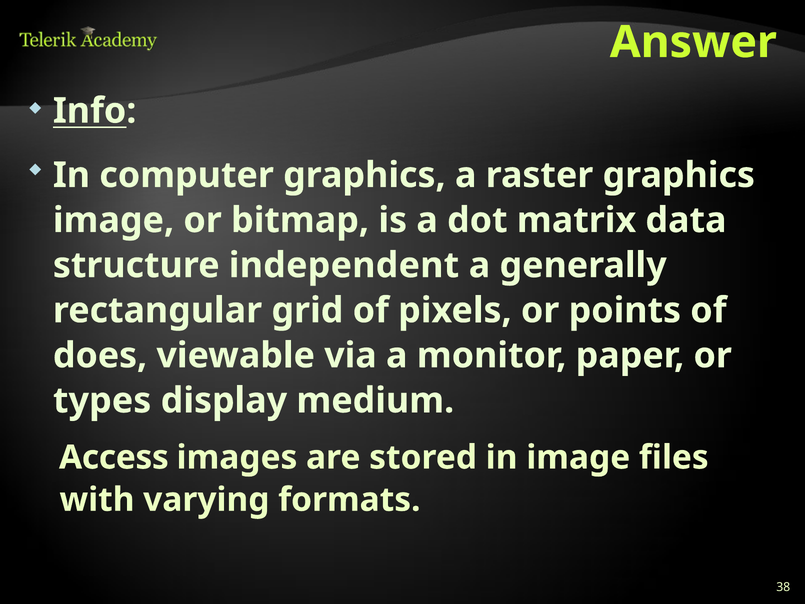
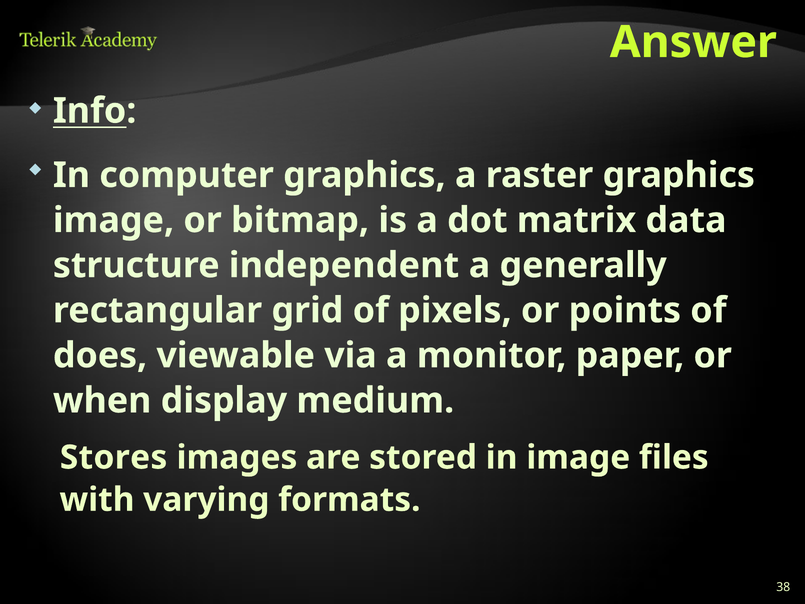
types: types -> when
Access: Access -> Stores
